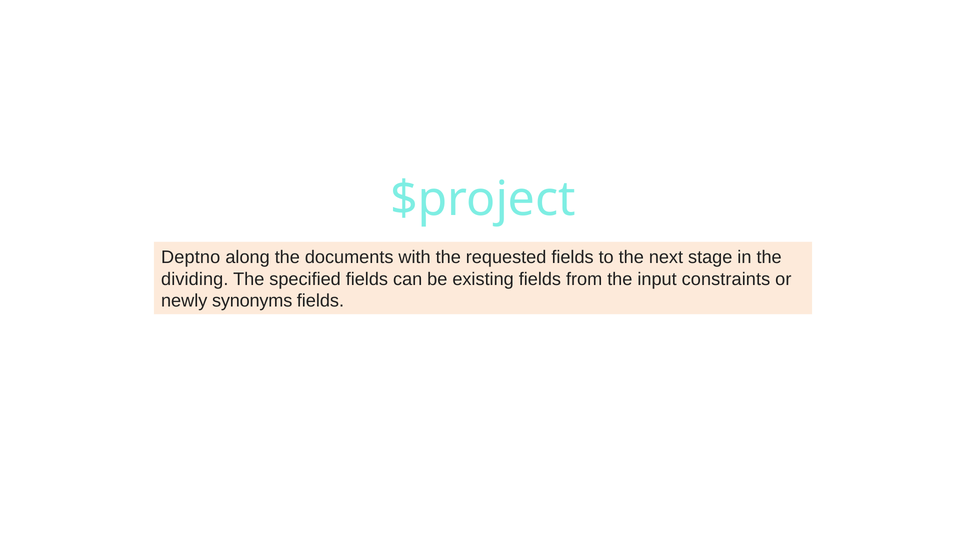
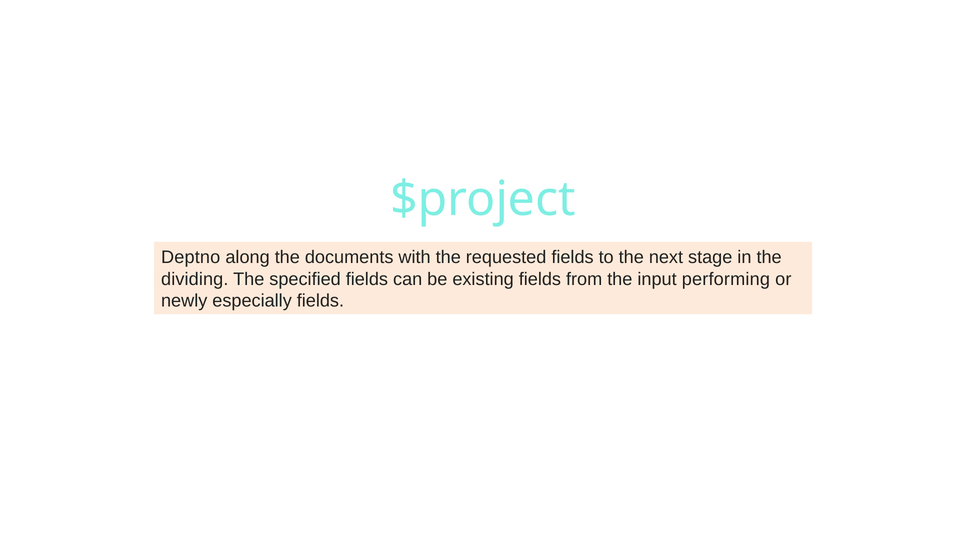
constraints: constraints -> performing
synonyms: synonyms -> especially
